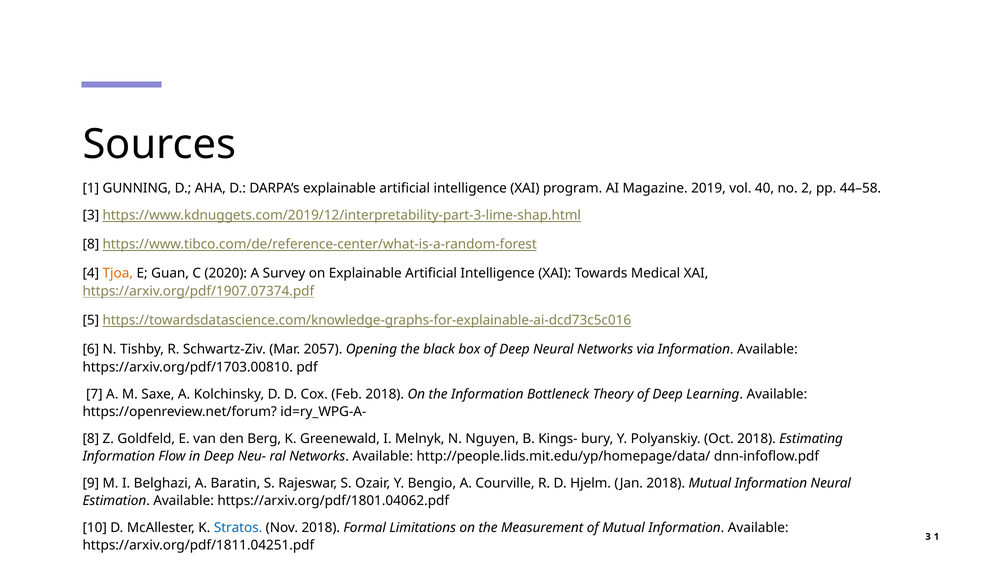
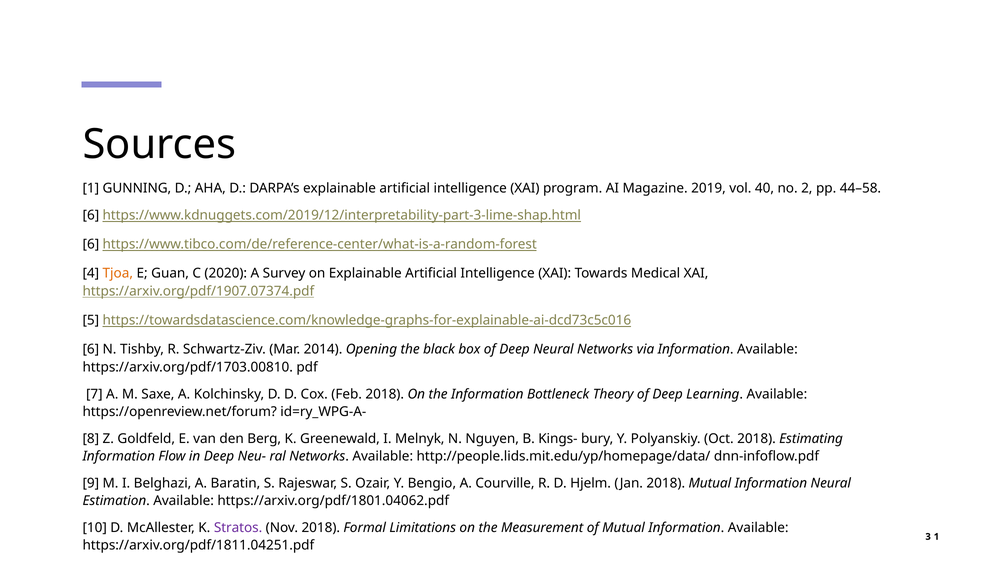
3 at (91, 215): 3 -> 6
8 at (91, 244): 8 -> 6
2057: 2057 -> 2014
Stratos colour: blue -> purple
